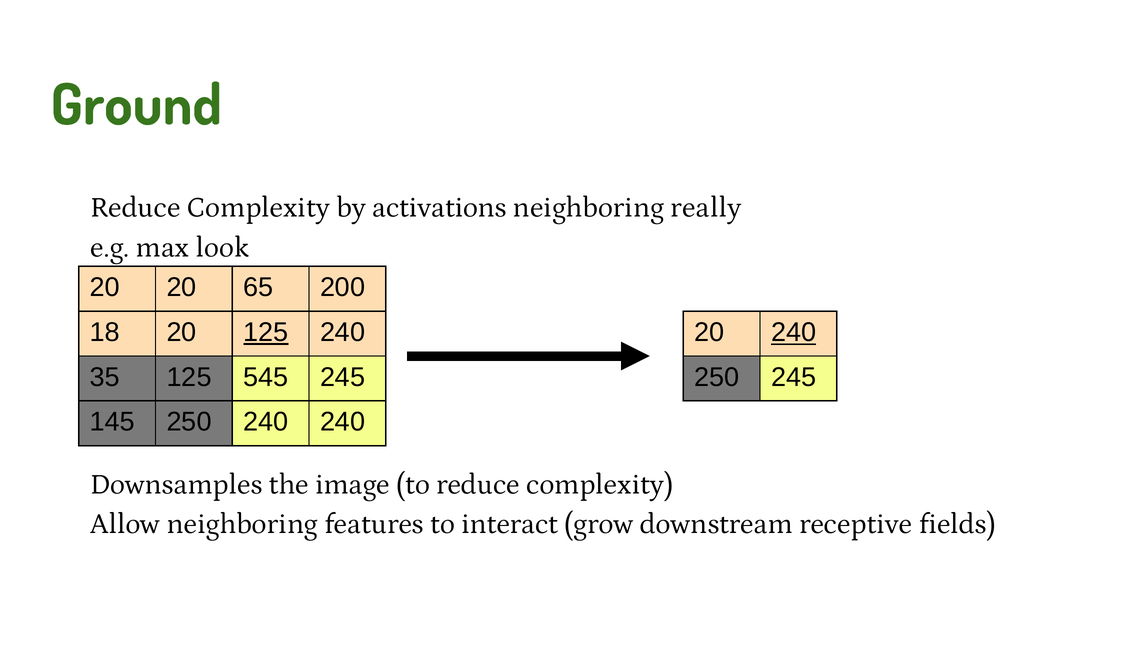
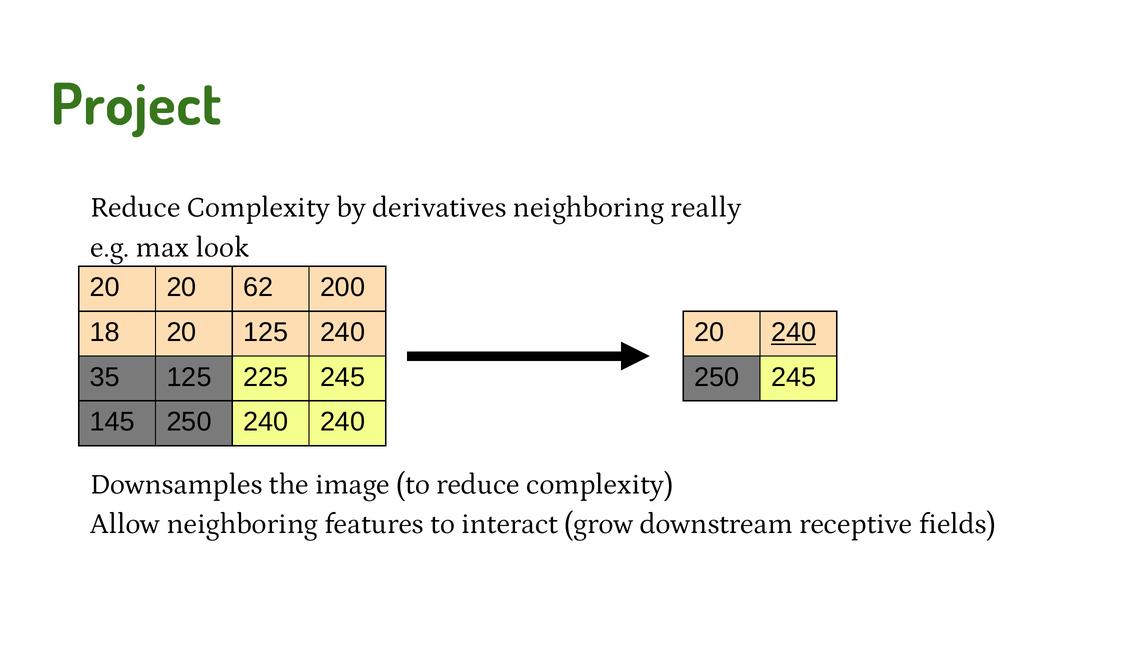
Ground: Ground -> Project
activations: activations -> derivatives
65: 65 -> 62
125 at (266, 332) underline: present -> none
545: 545 -> 225
